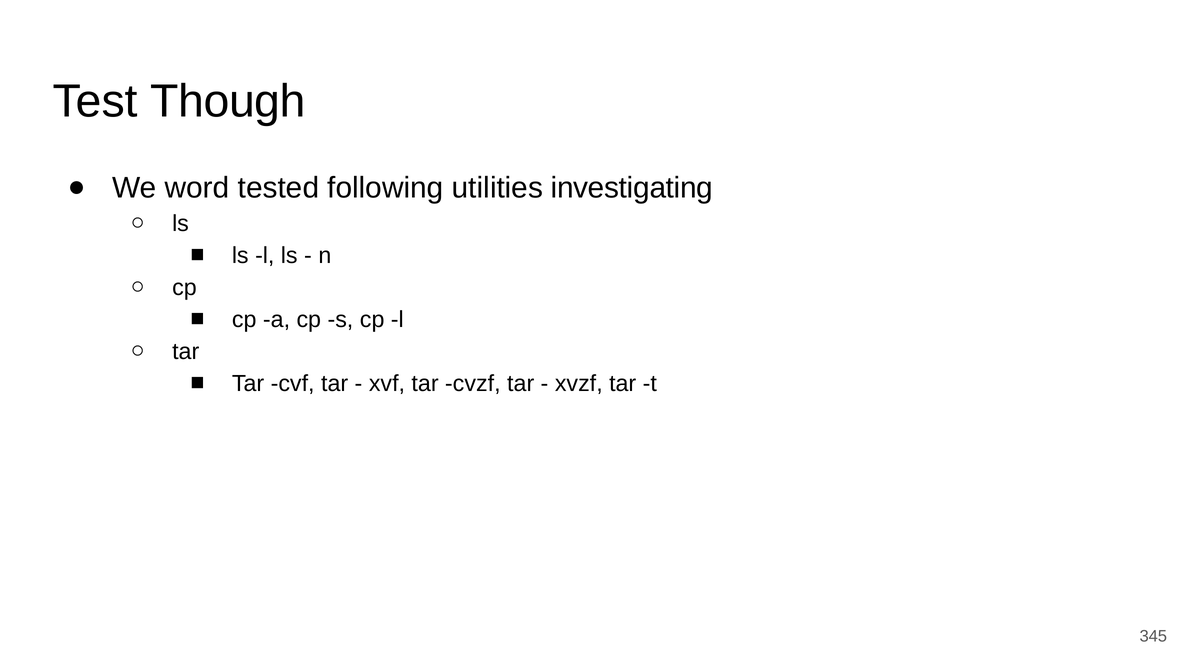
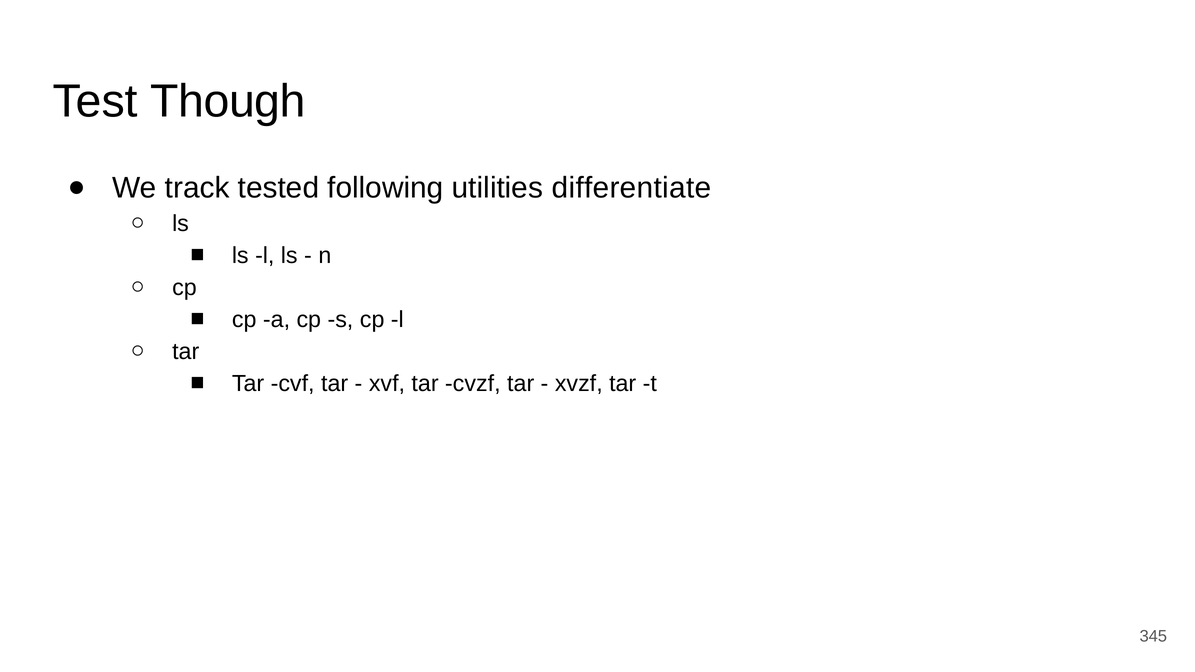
word: word -> track
investigating: investigating -> differentiate
